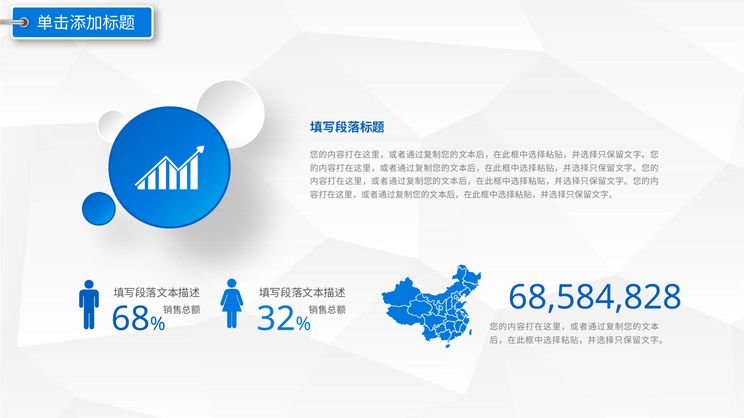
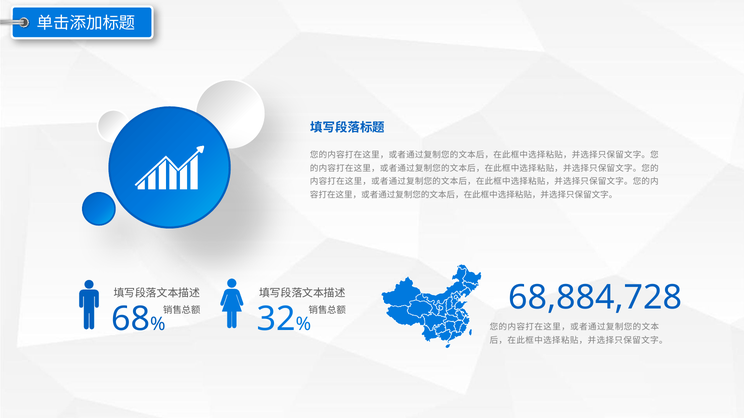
68,584,828: 68,584,828 -> 68,884,728
